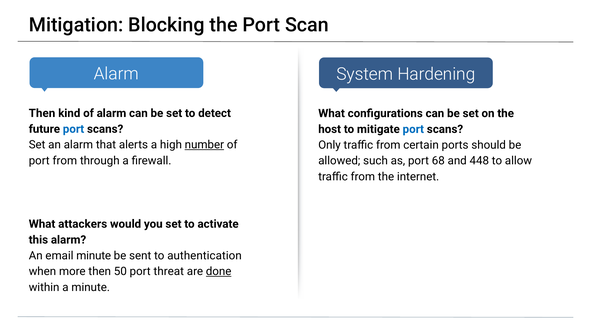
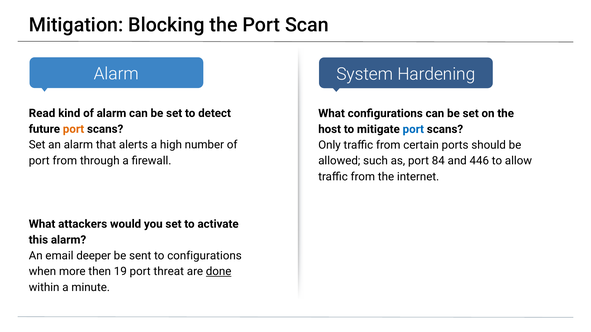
Then at (42, 113): Then -> Read
port at (73, 129) colour: blue -> orange
number underline: present -> none
68: 68 -> 84
448: 448 -> 446
email minute: minute -> deeper
to authentication: authentication -> configurations
50: 50 -> 19
